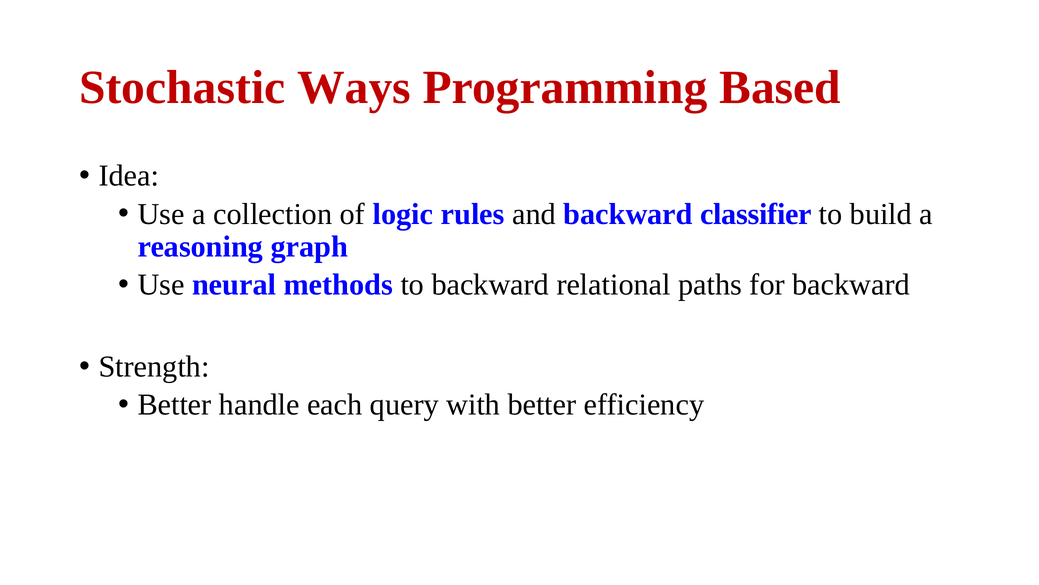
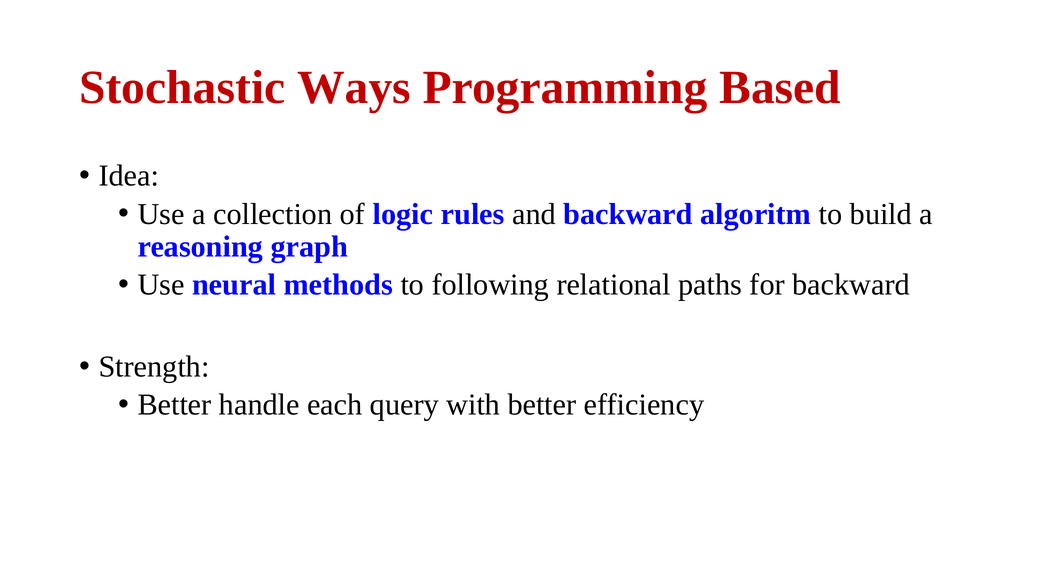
classifier: classifier -> algoritm
to backward: backward -> following
